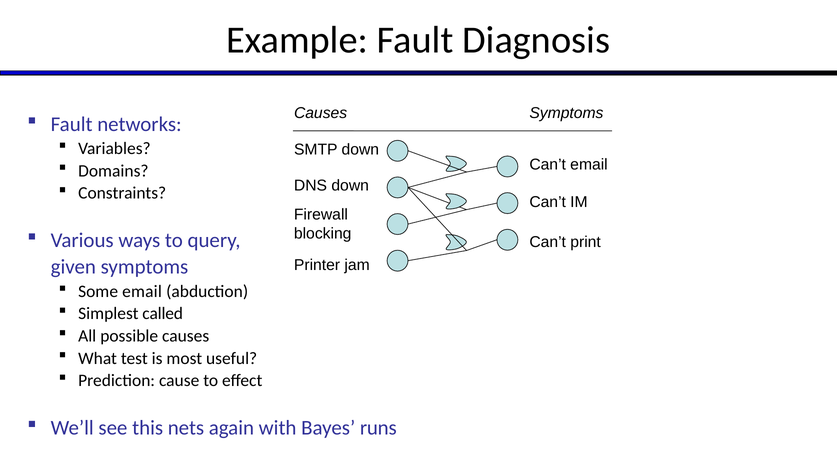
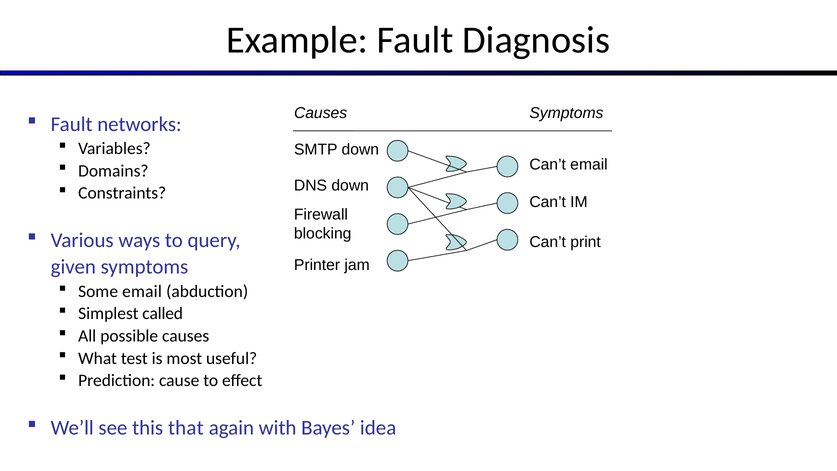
nets: nets -> that
runs: runs -> idea
